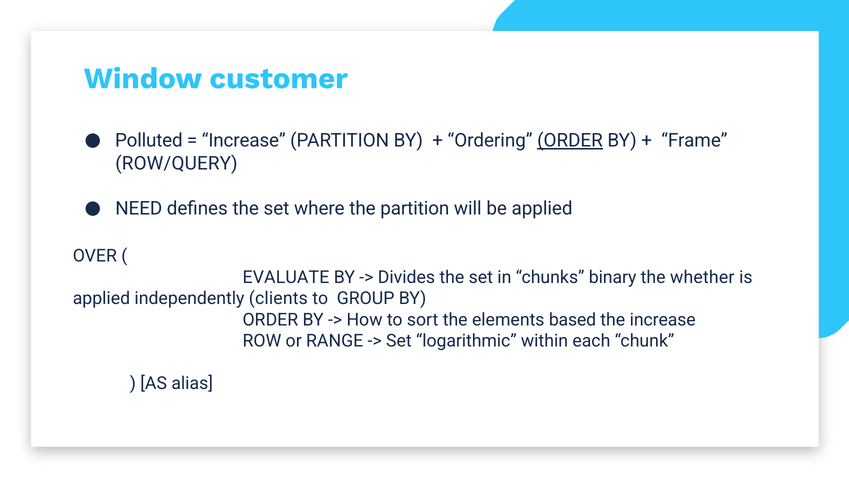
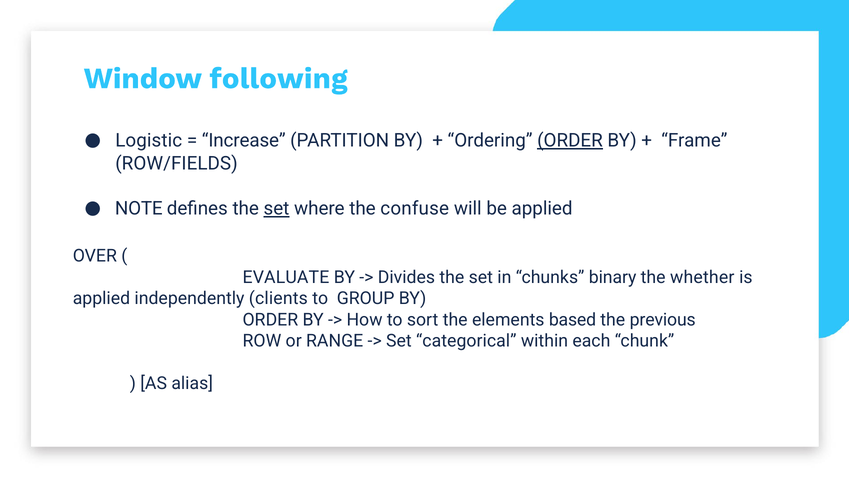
customer: customer -> following
Polluted: Polluted -> Logistic
ROW/QUERY: ROW/QUERY -> ROW/FIELDS
NEED: NEED -> NOTE
set at (276, 208) underline: none -> present
the partition: partition -> confuse
the increase: increase -> previous
logarithmic: logarithmic -> categorical
